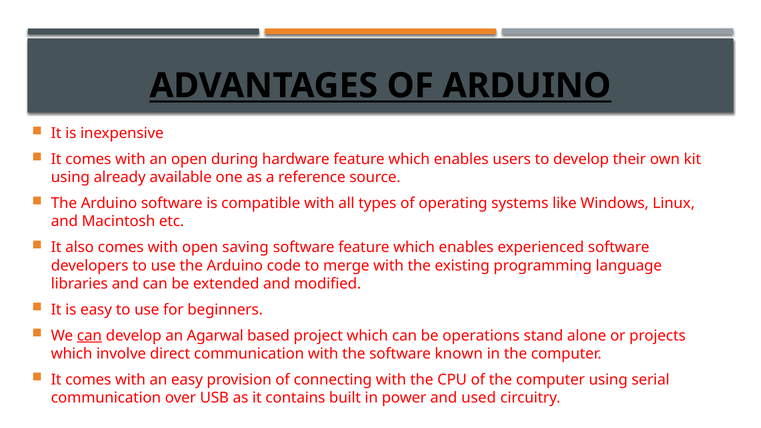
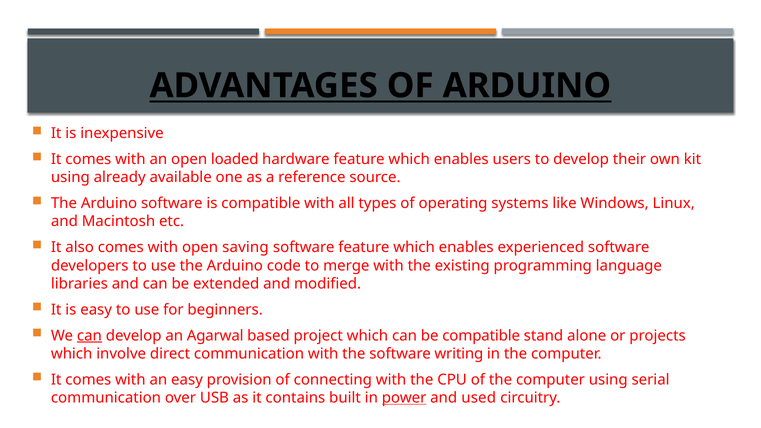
during: during -> loaded
be operations: operations -> compatible
known: known -> writing
power underline: none -> present
